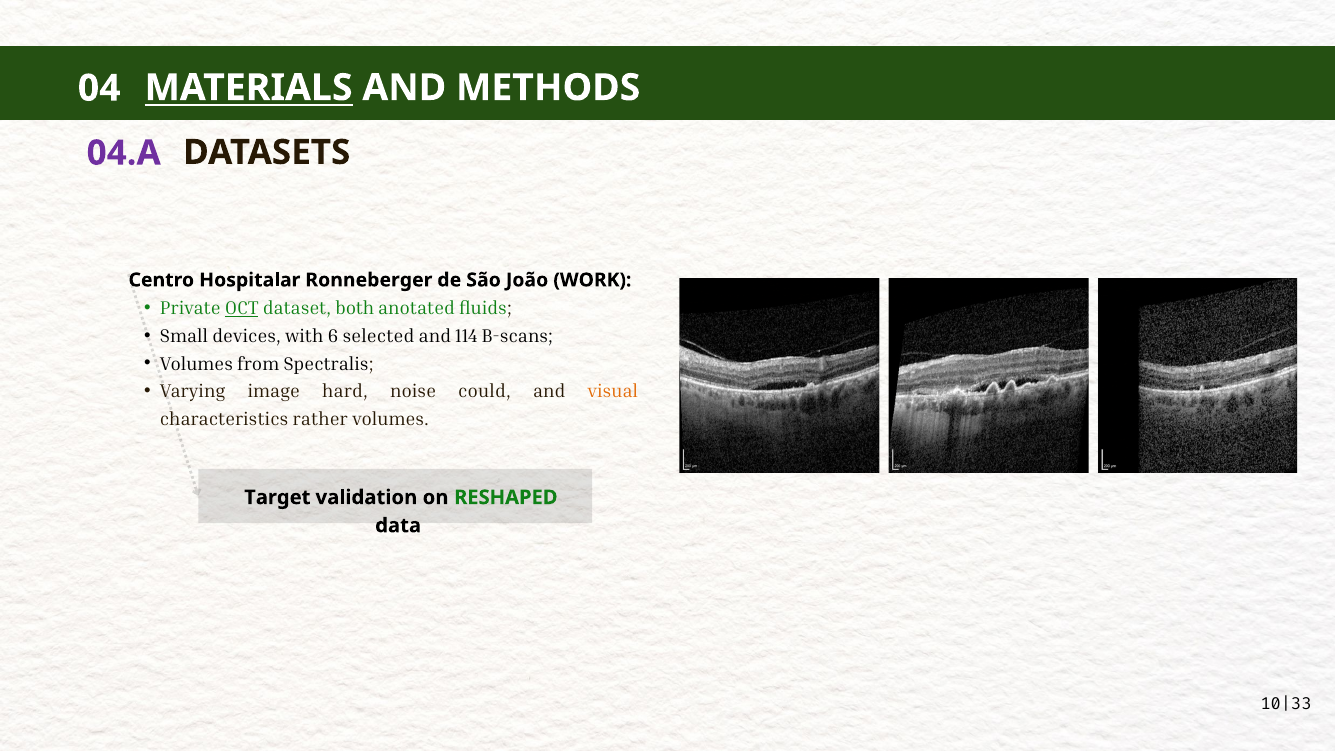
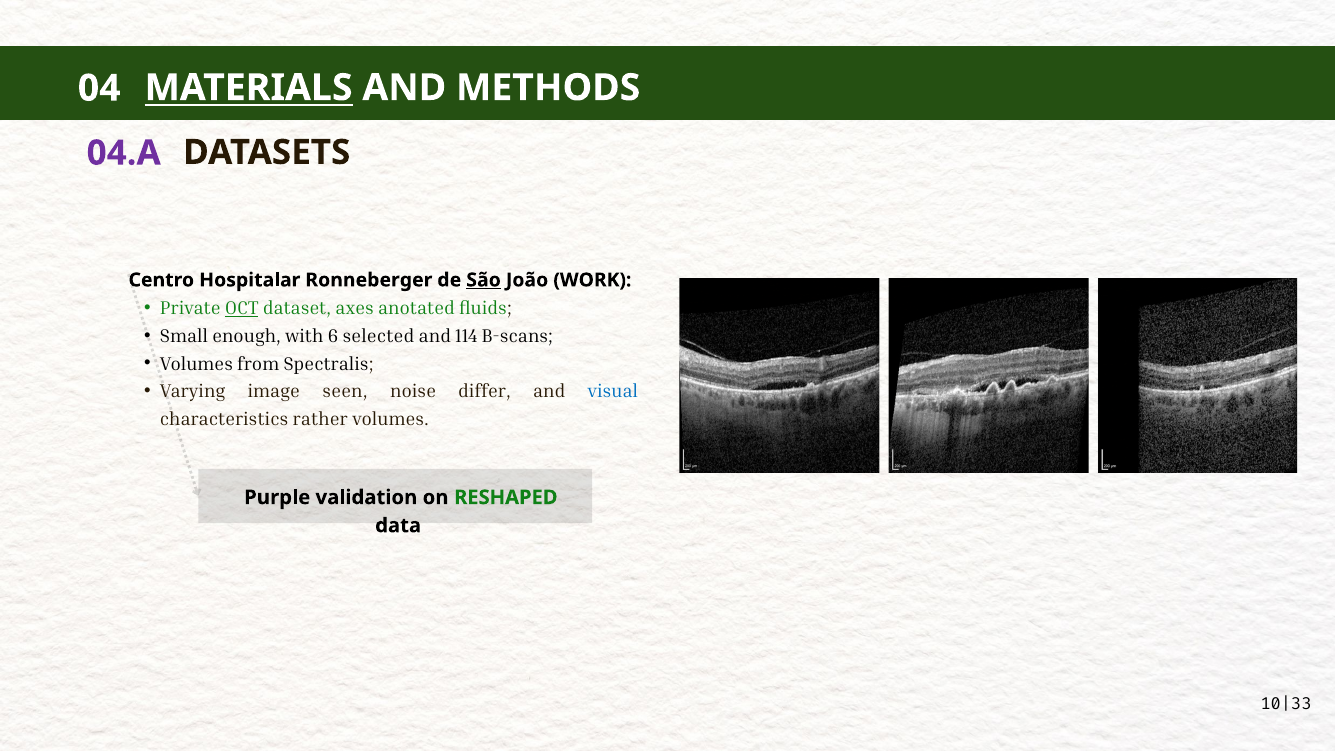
São underline: none -> present
both: both -> axes
devices: devices -> enough
hard: hard -> seen
could: could -> differ
visual colour: orange -> blue
Target: Target -> Purple
